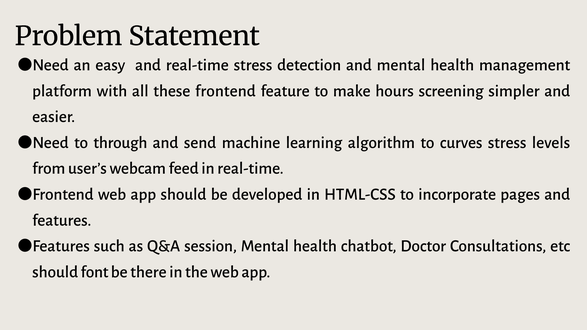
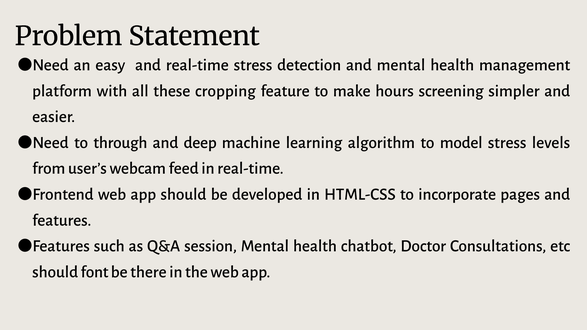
these frontend: frontend -> cropping
send: send -> deep
curves: curves -> model
